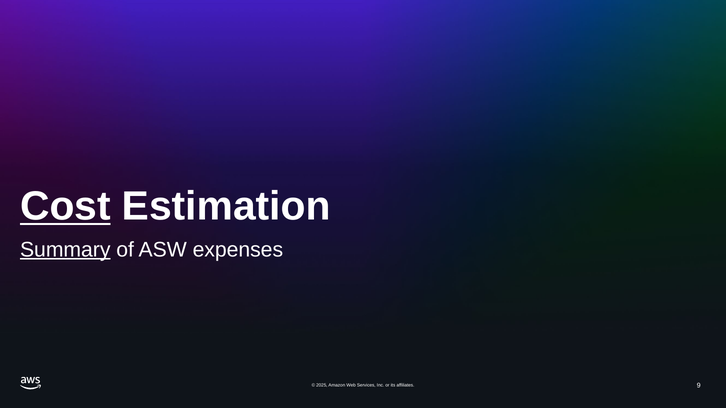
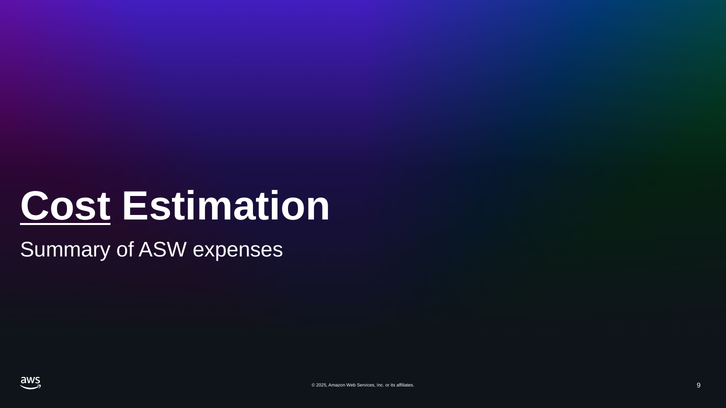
Summary underline: present -> none
